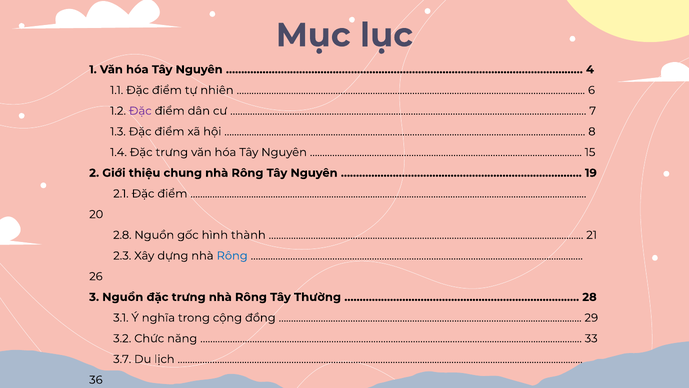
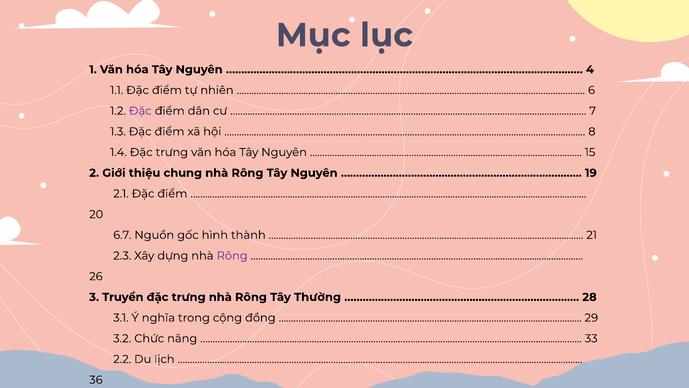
2.8: 2.8 -> 6.7
Rông at (232, 255) colour: blue -> purple
3 Nguồn: Nguồn -> Truyền
3.7: 3.7 -> 2.2
